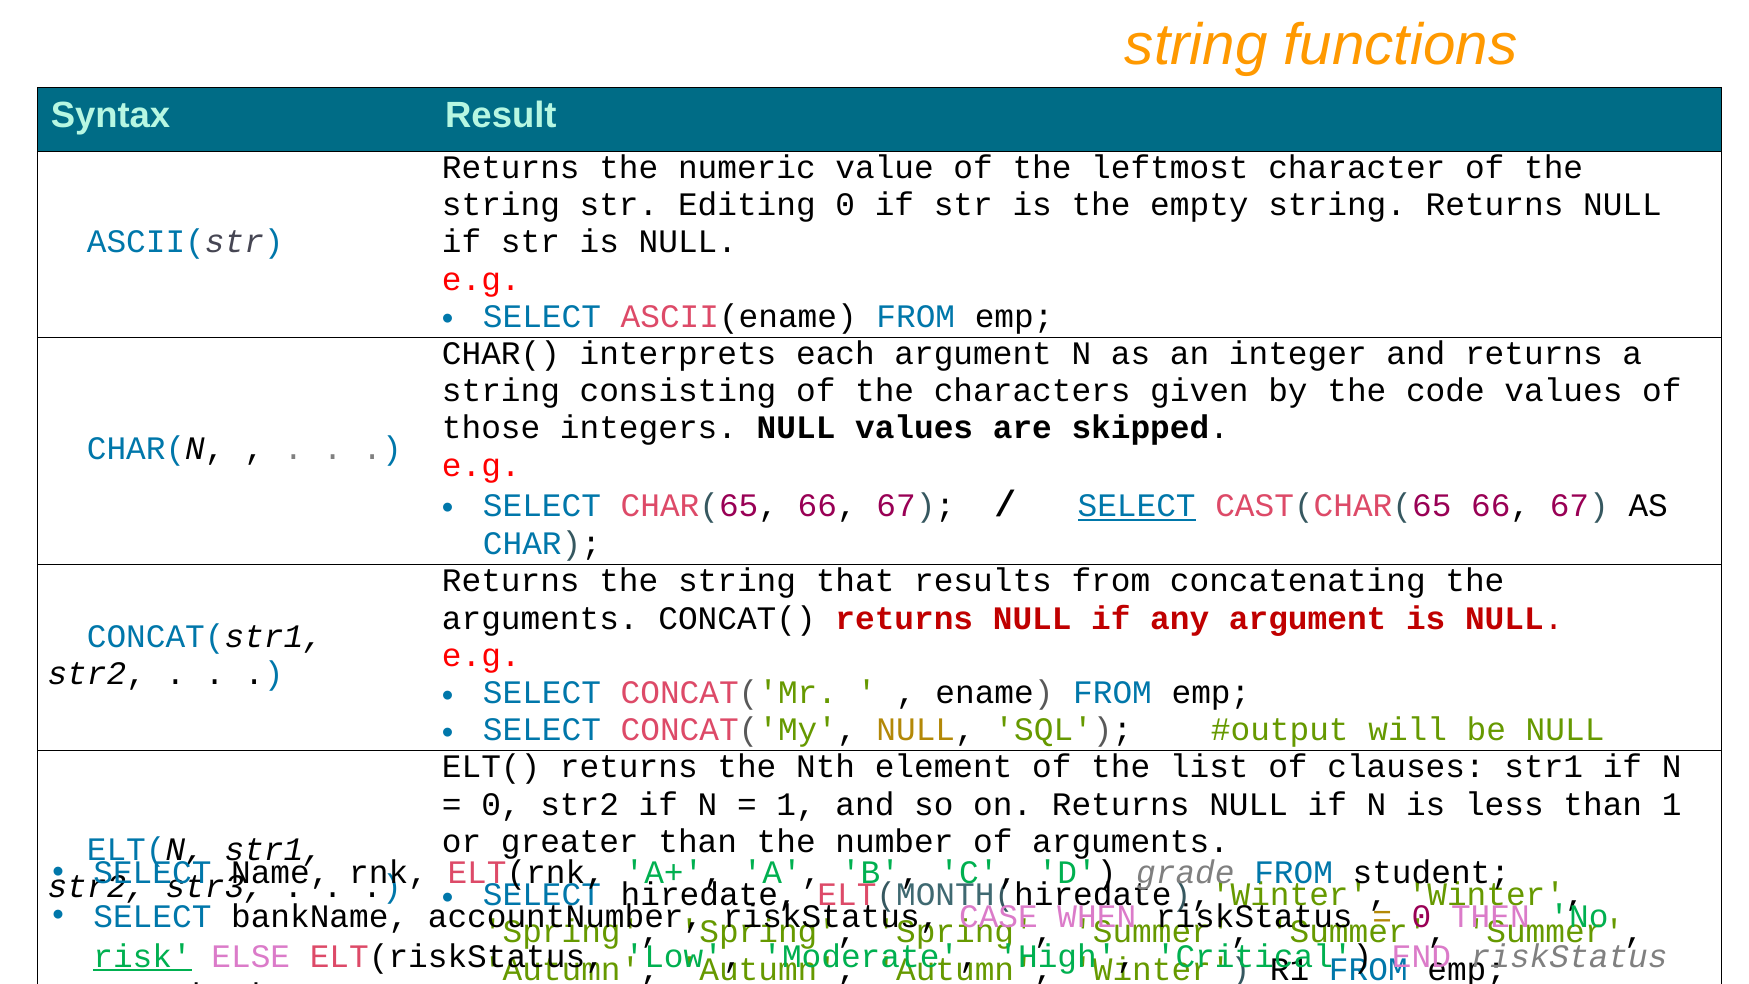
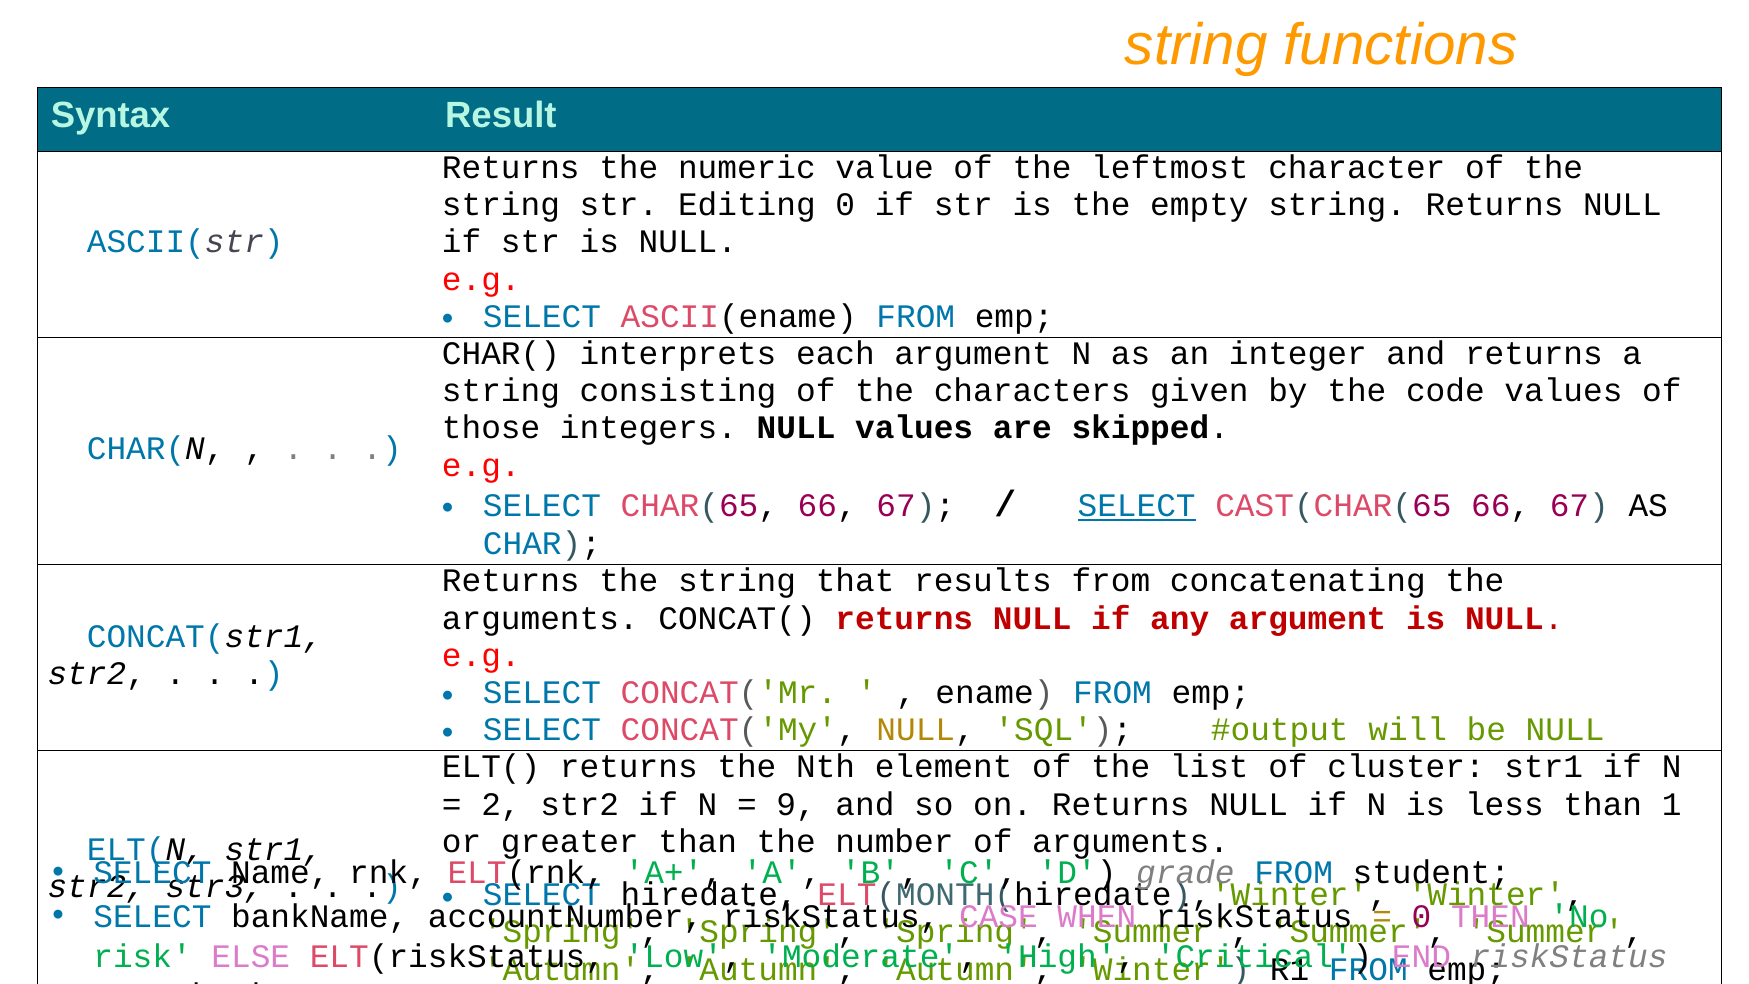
clauses: clauses -> cluster
0 at (501, 804): 0 -> 2
1 at (796, 804): 1 -> 9
risk underline: present -> none
